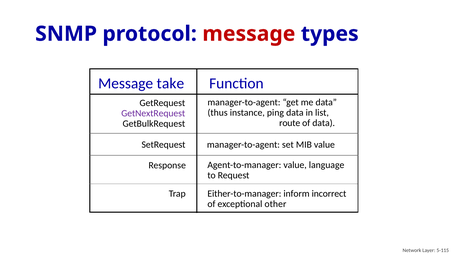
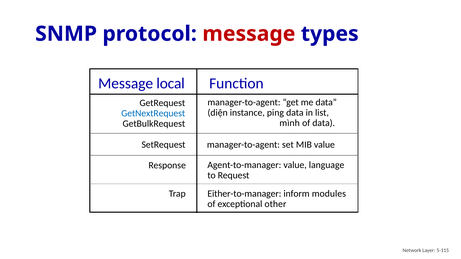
take: take -> local
thus: thus -> diện
GetNextRequest colour: purple -> blue
route: route -> mình
incorrect: incorrect -> modules
